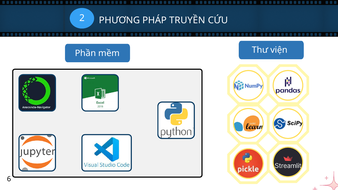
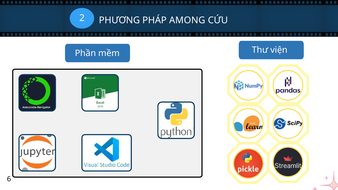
TRUYỀN: TRUYỀN -> AMONG
